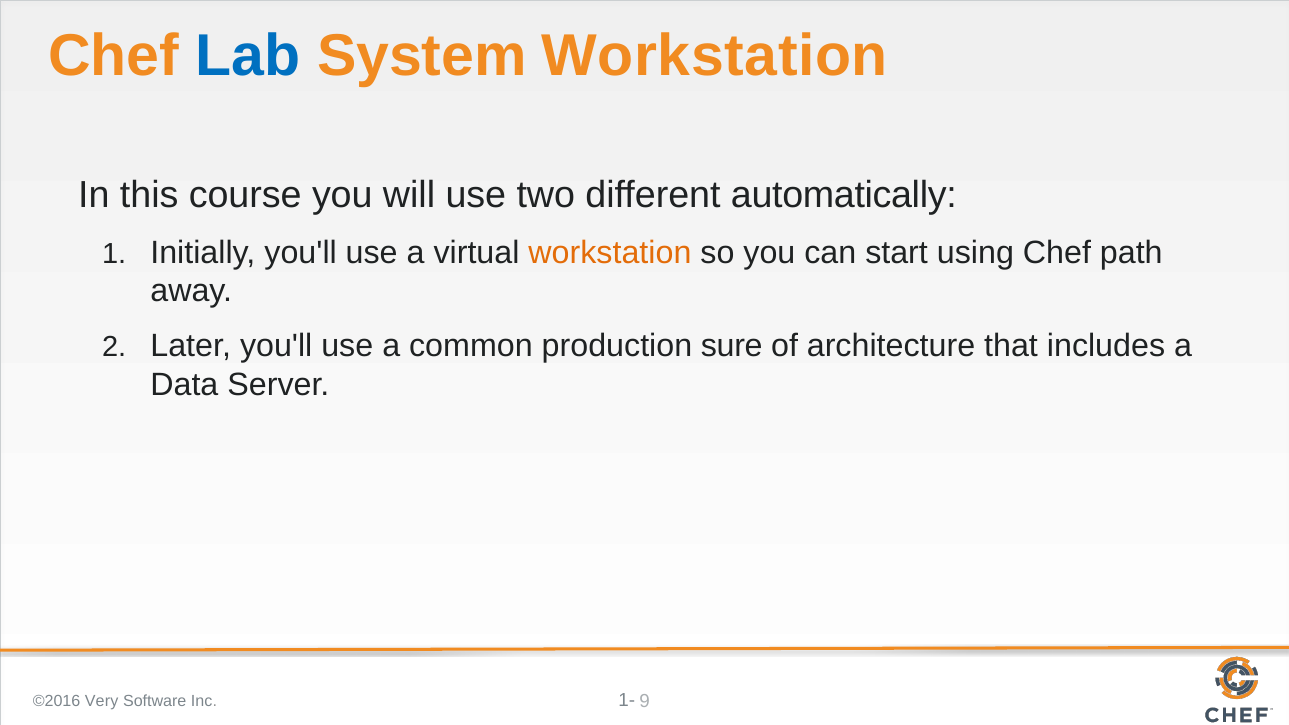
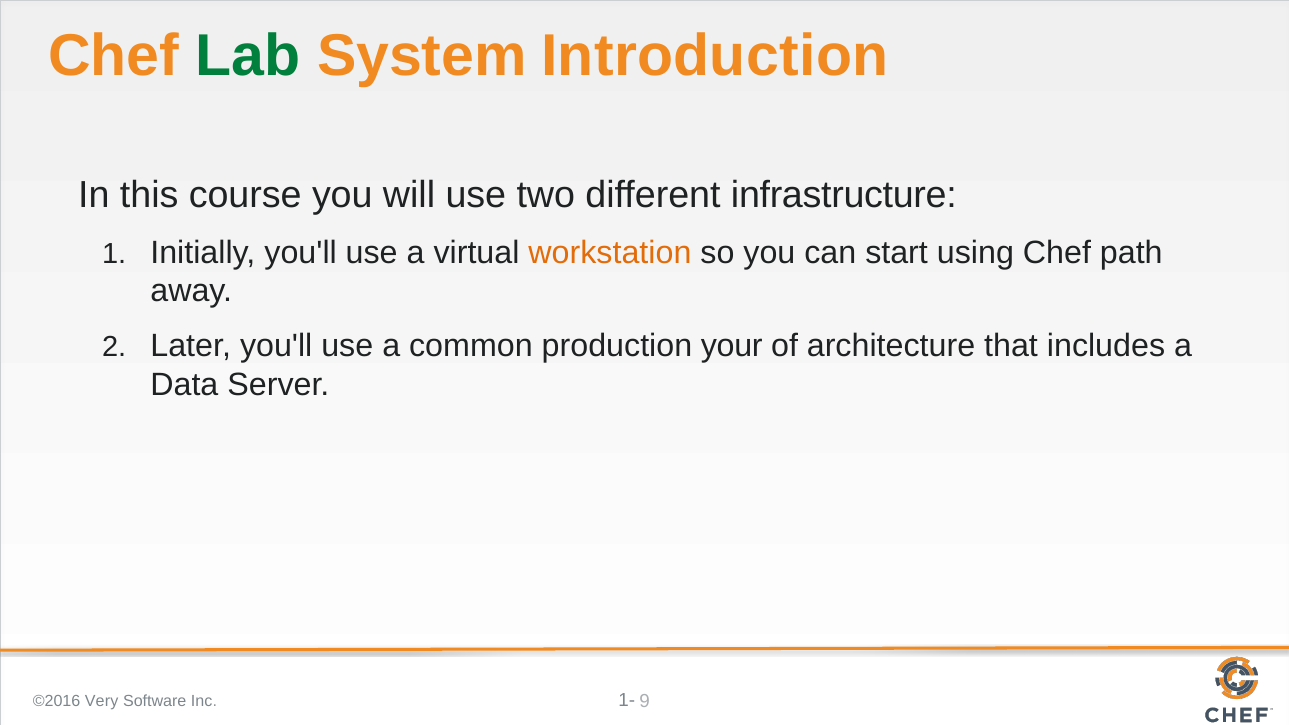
Lab colour: blue -> green
System Workstation: Workstation -> Introduction
automatically: automatically -> infrastructure
sure: sure -> your
